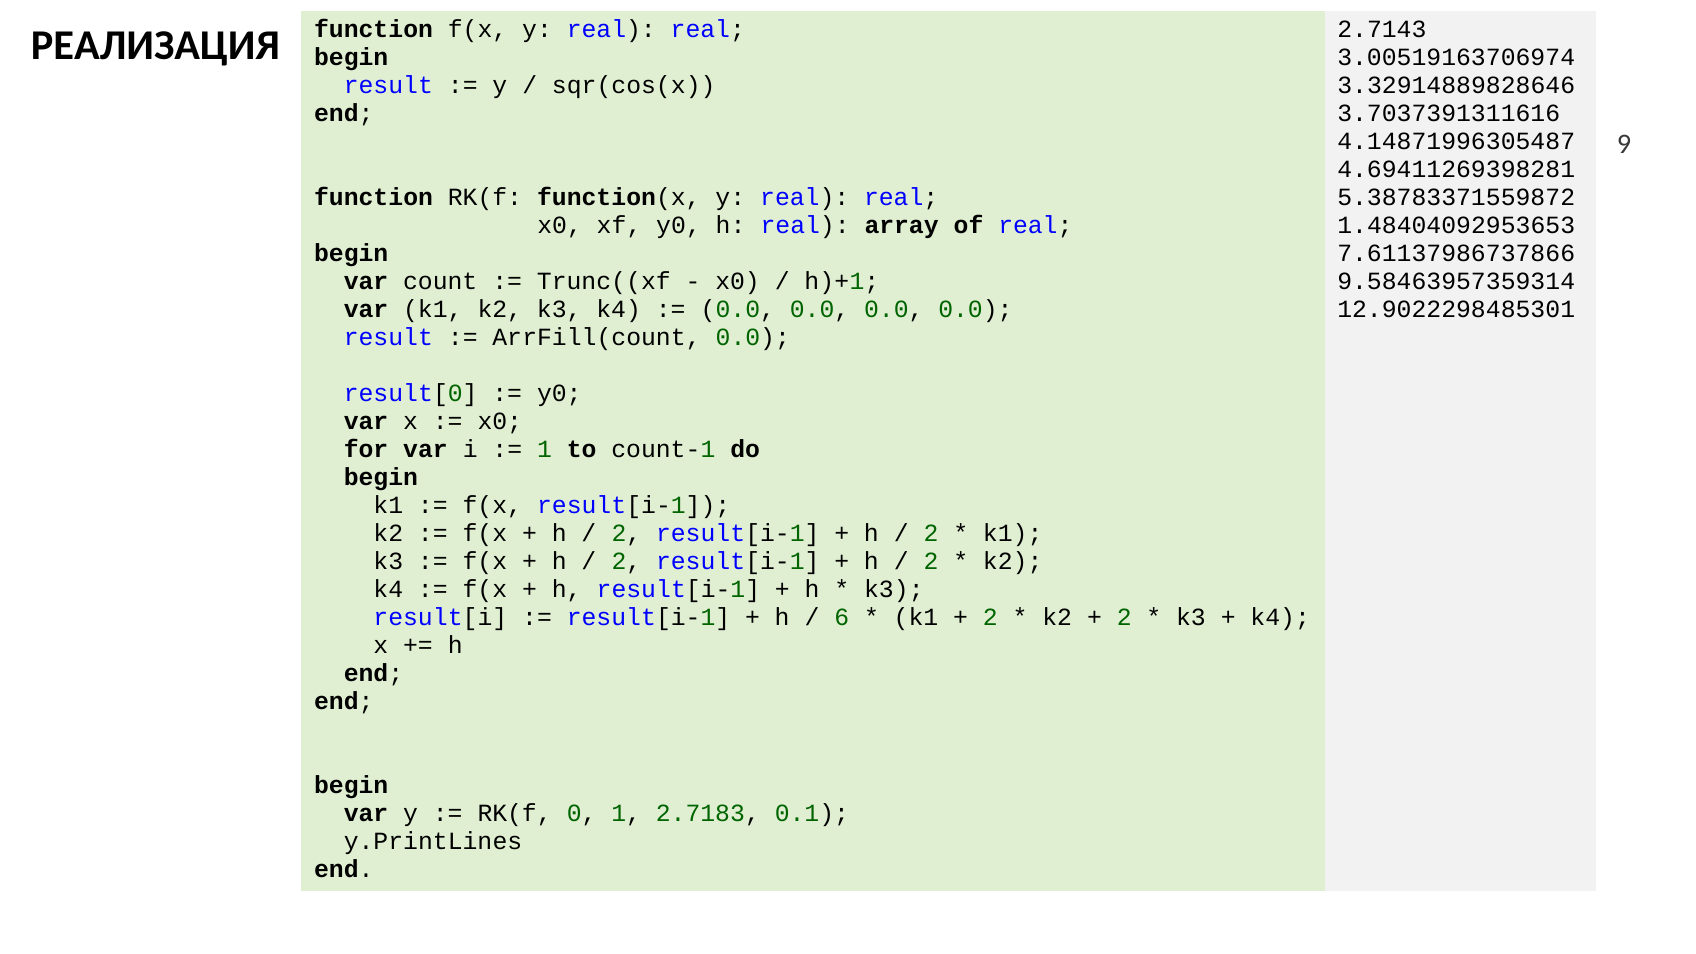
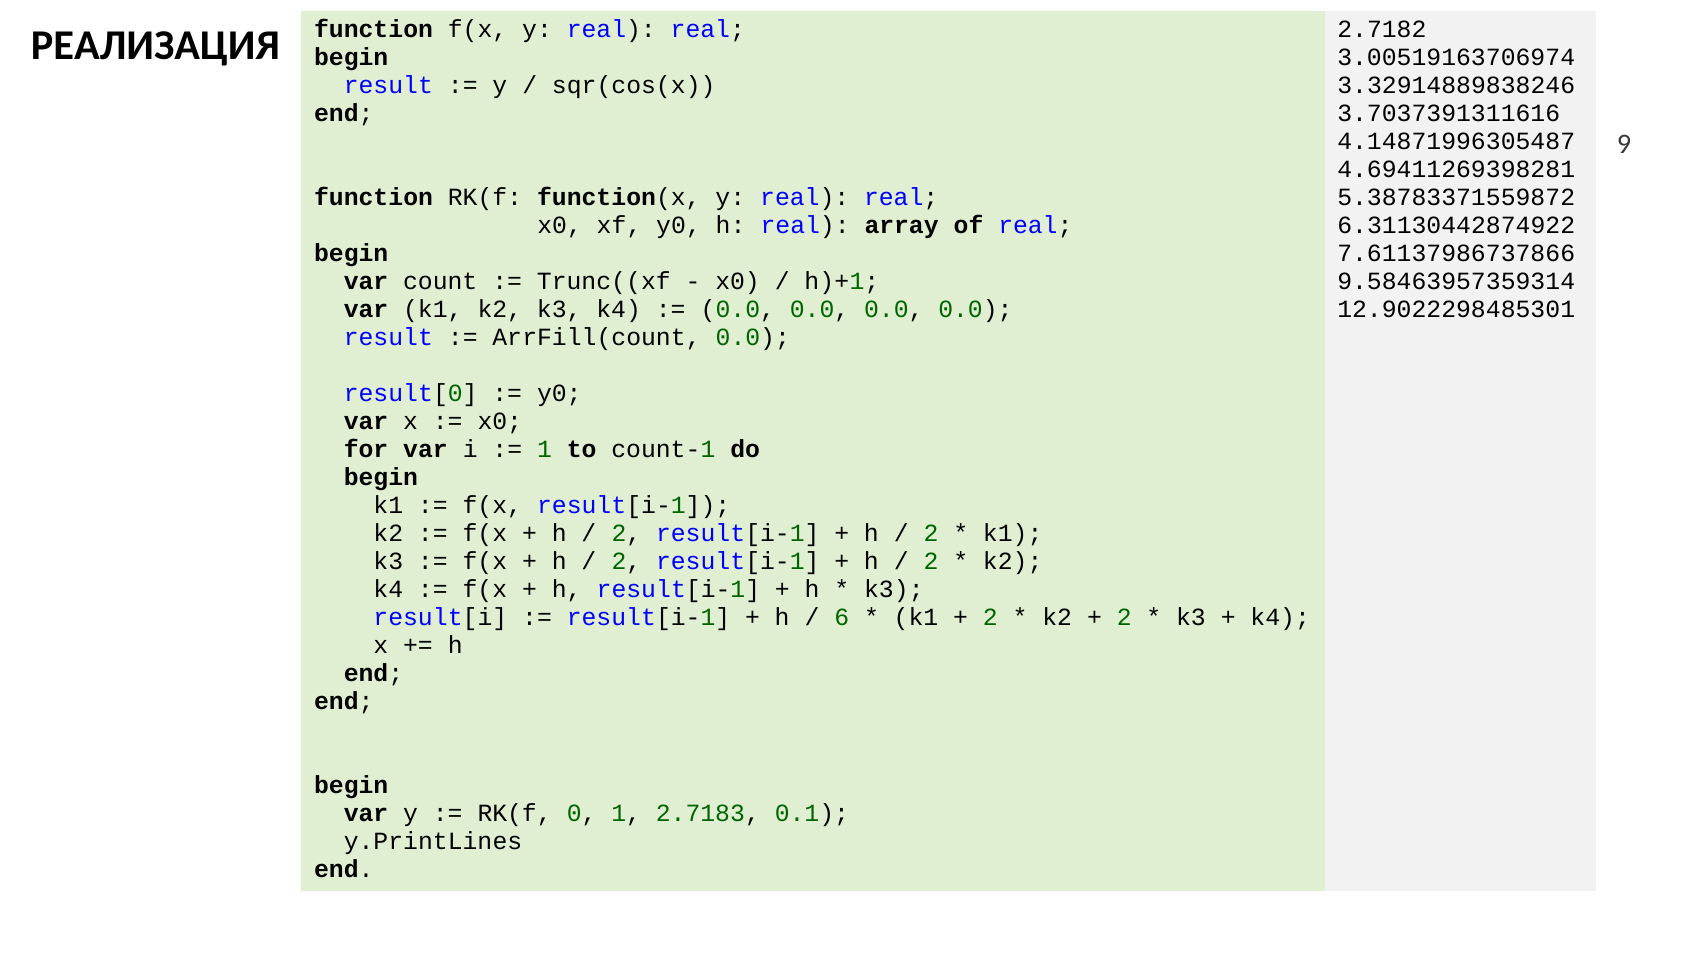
2.7143: 2.7143 -> 2.7182
3.32914889828646: 3.32914889828646 -> 3.32914889838246
1.48404092953653: 1.48404092953653 -> 6.31130442874922
